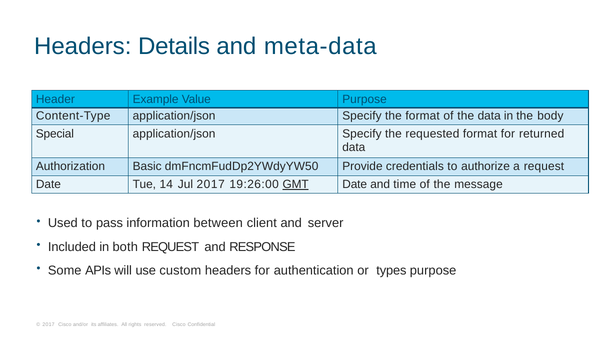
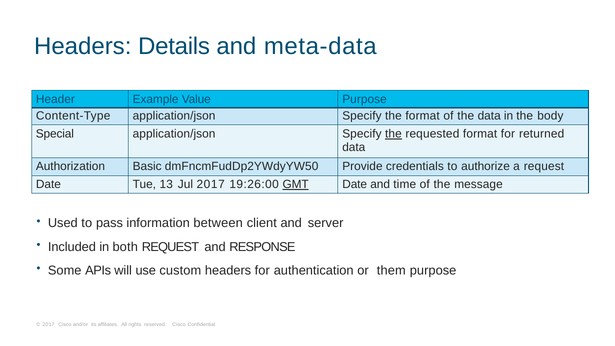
the at (393, 134) underline: none -> present
14: 14 -> 13
types: types -> them
